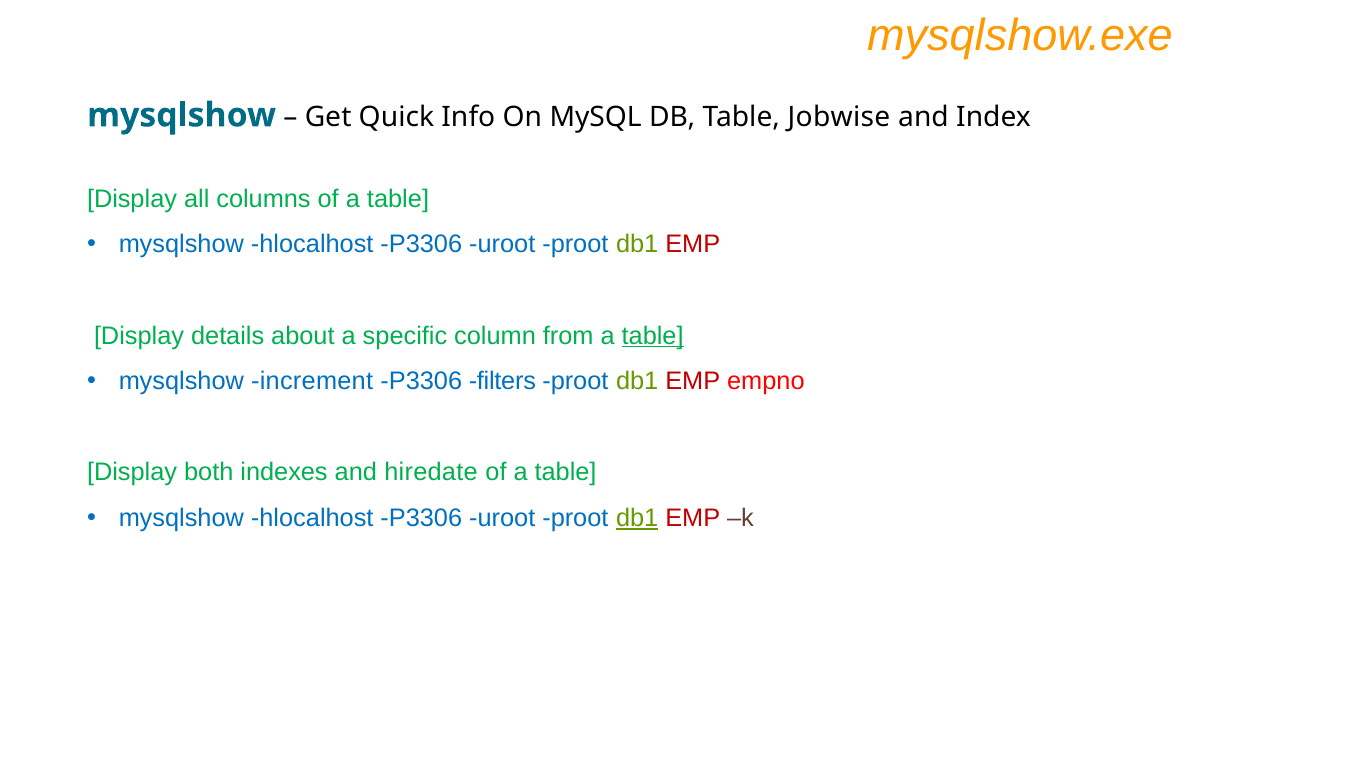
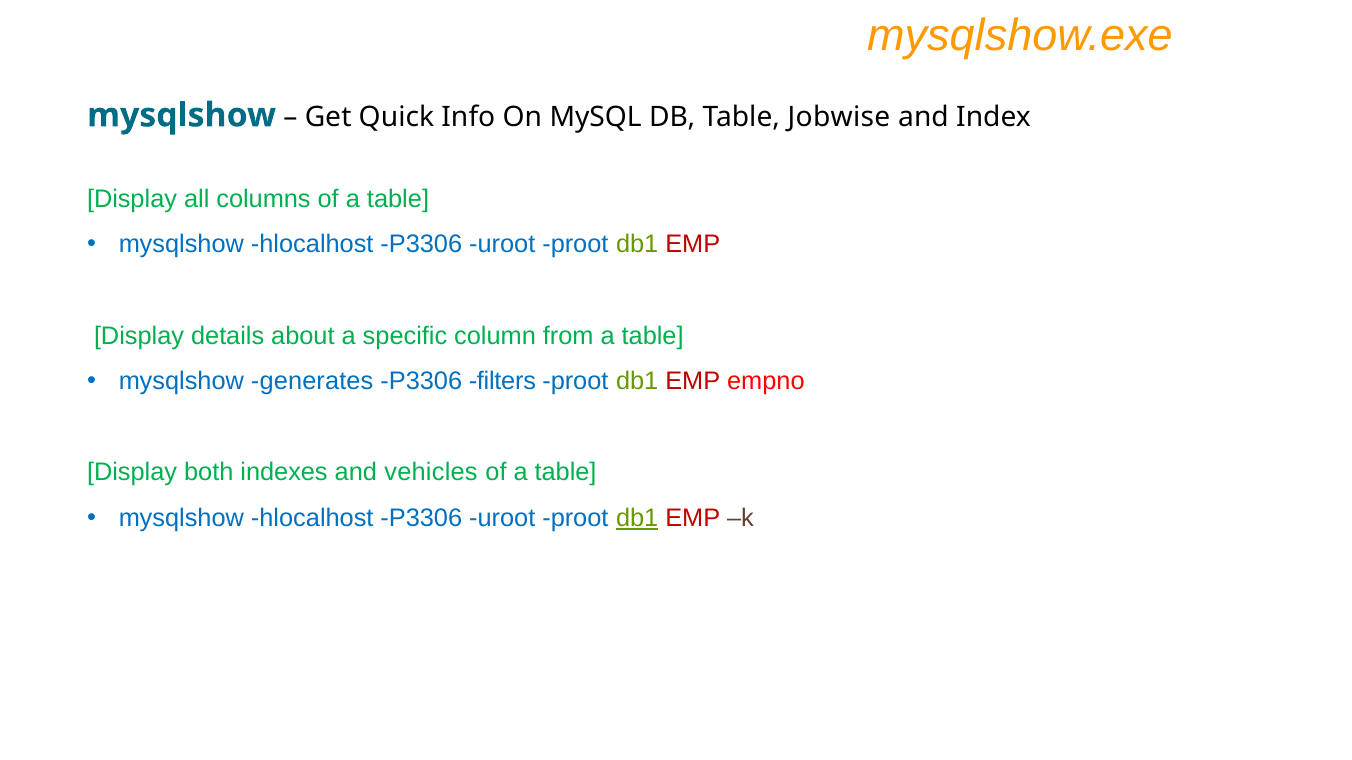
table at (653, 336) underline: present -> none
increment: increment -> generates
hiredate: hiredate -> vehicles
